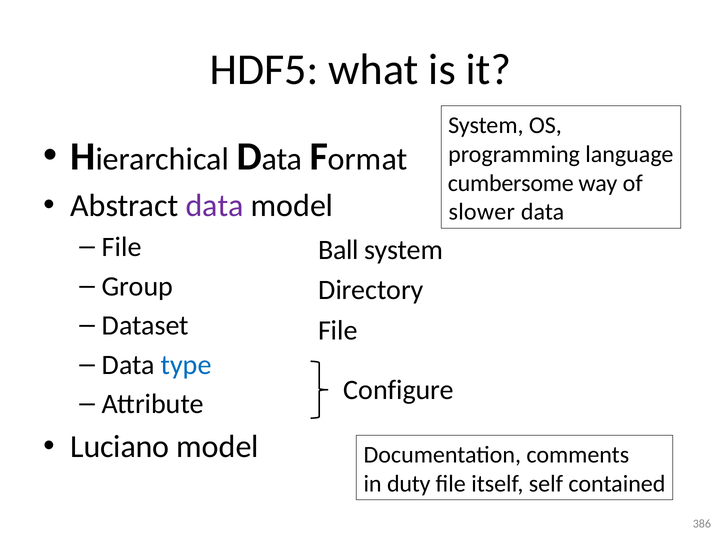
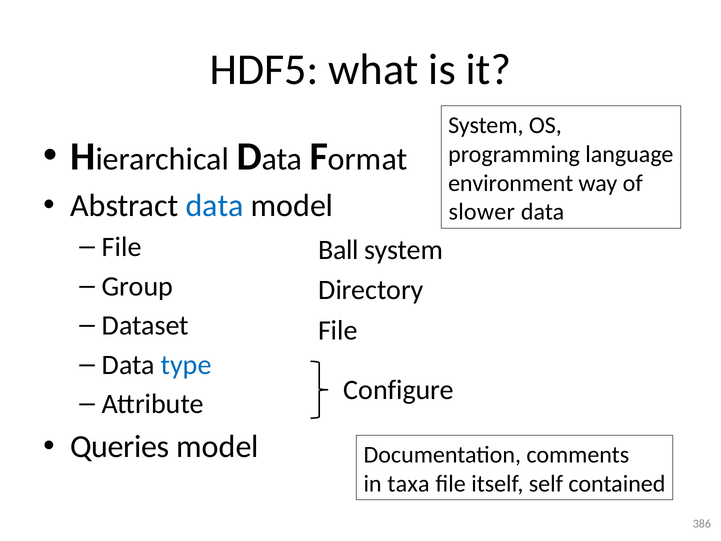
cumbersome: cumbersome -> environment
data at (215, 206) colour: purple -> blue
Luciano: Luciano -> Queries
duty: duty -> taxa
